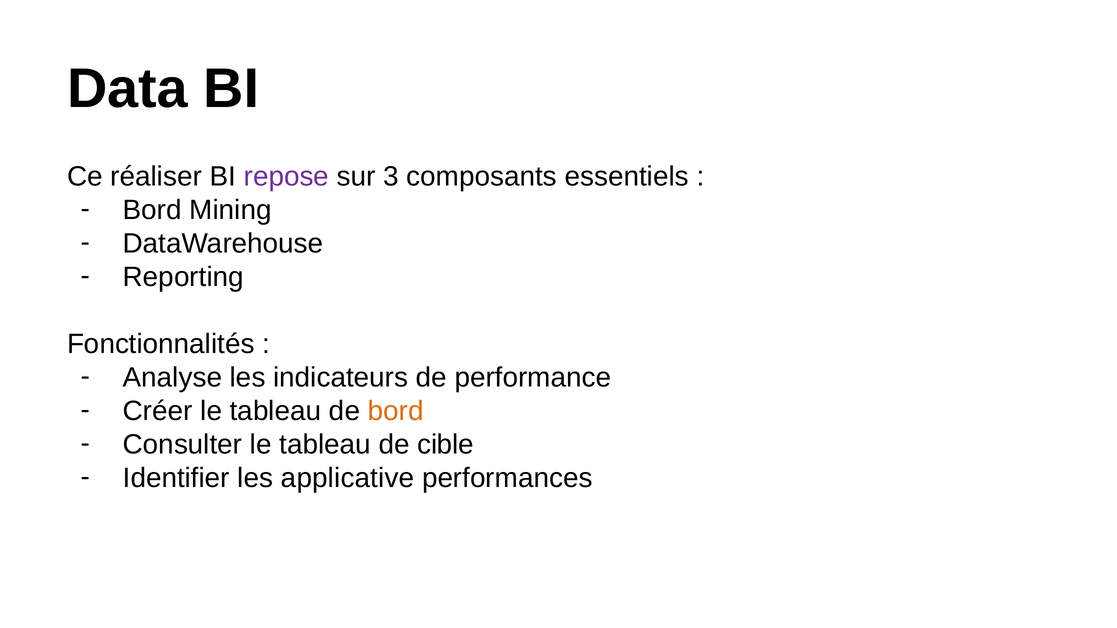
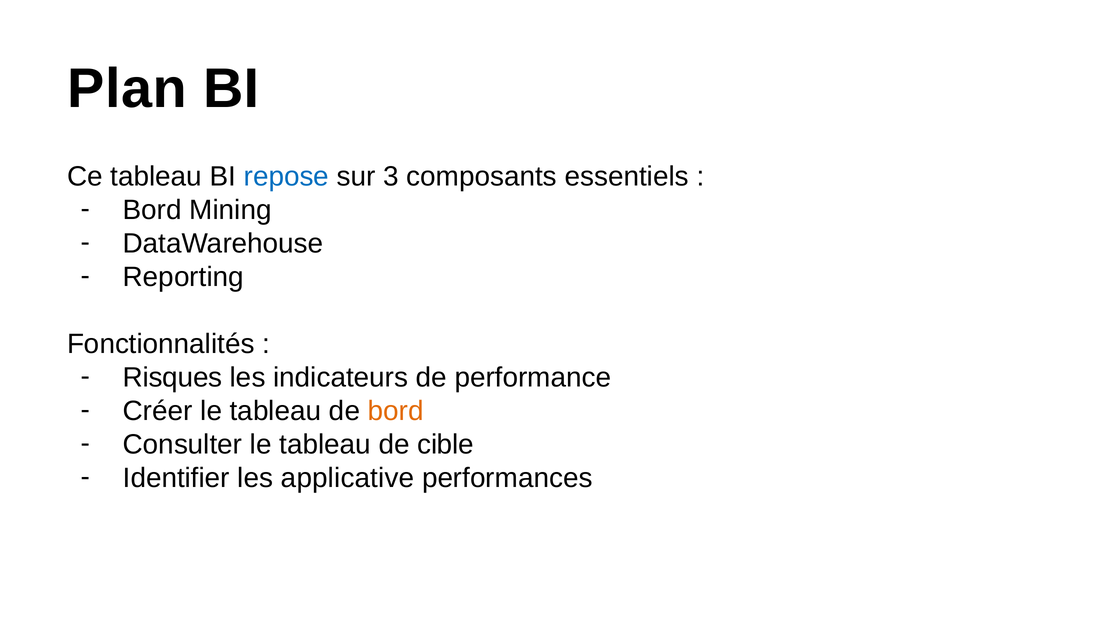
Data: Data -> Plan
Ce réaliser: réaliser -> tableau
repose colour: purple -> blue
Analyse: Analyse -> Risques
